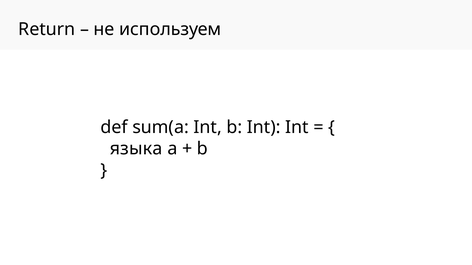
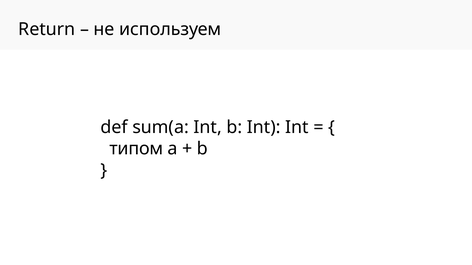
языка: языка -> типом
